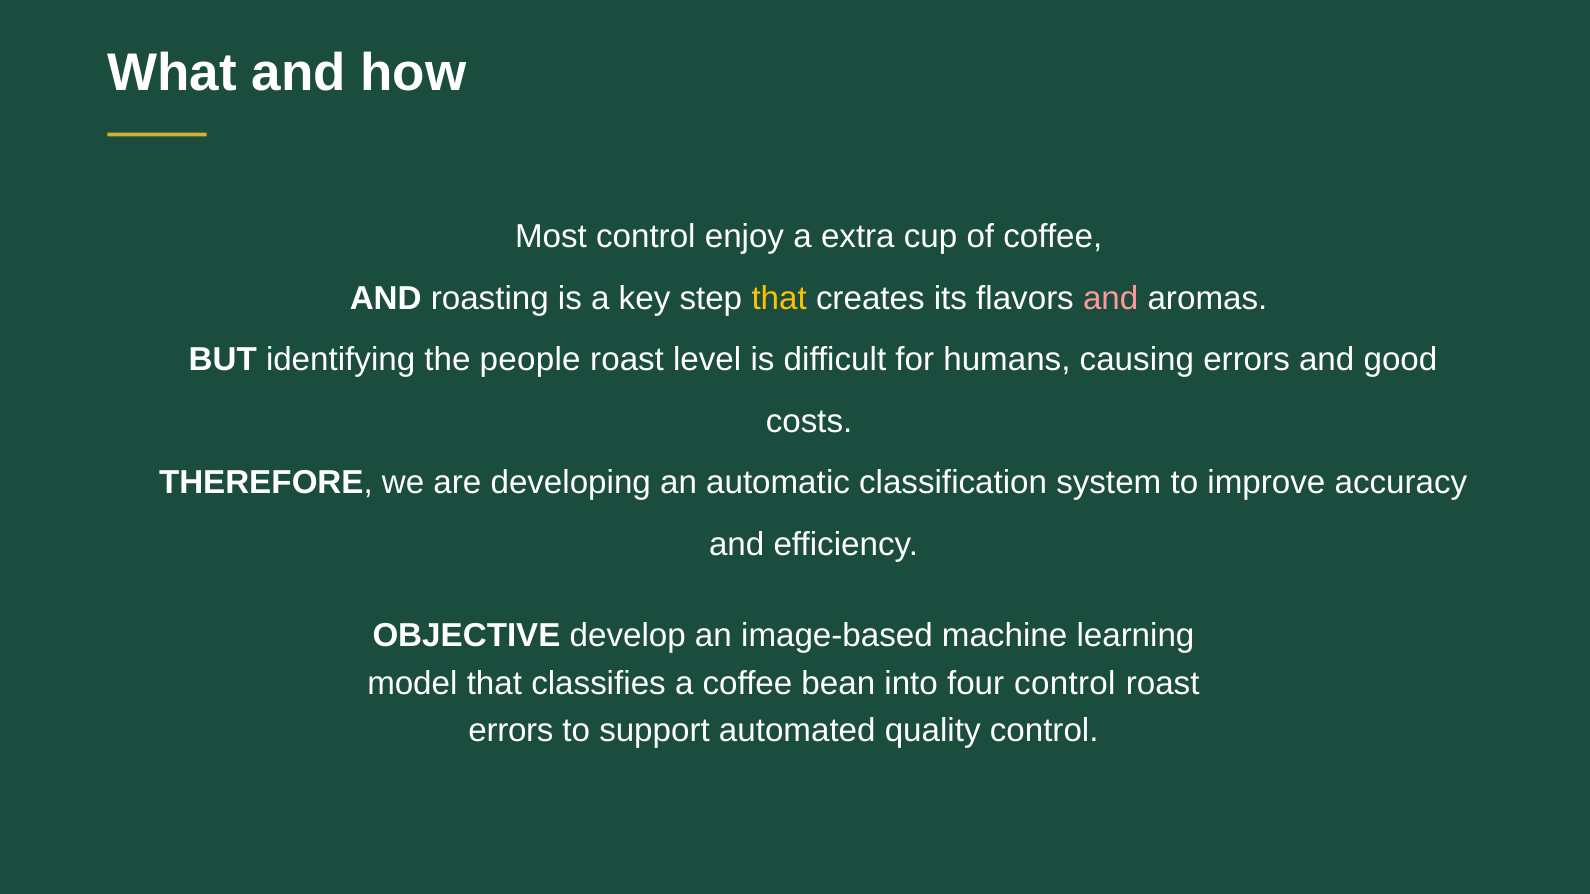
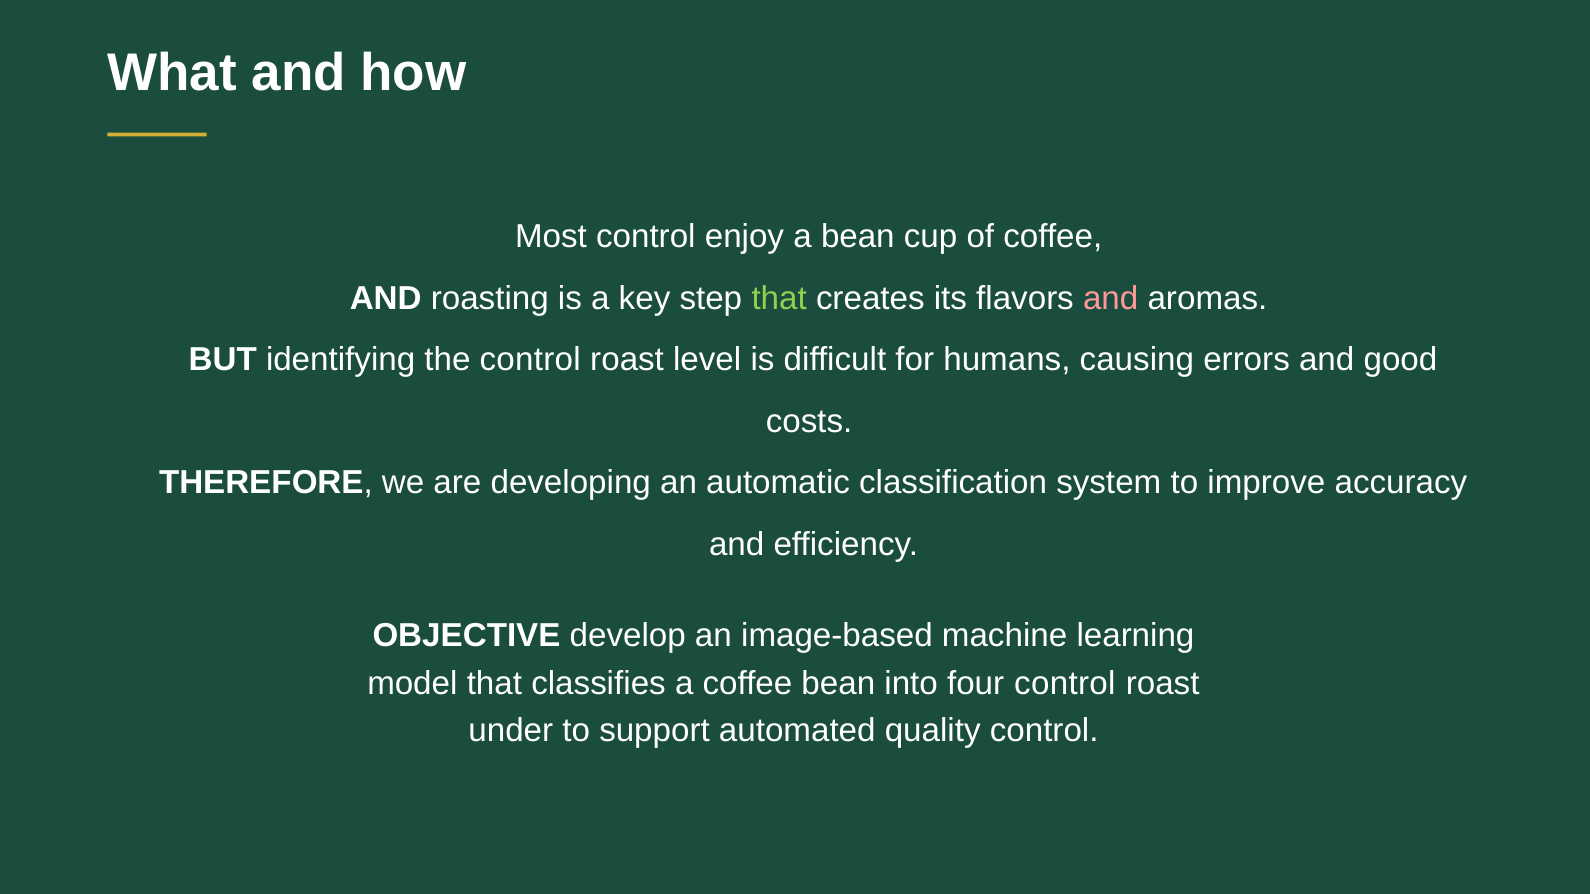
a extra: extra -> bean
that at (779, 298) colour: yellow -> light green
the people: people -> control
errors at (511, 731): errors -> under
